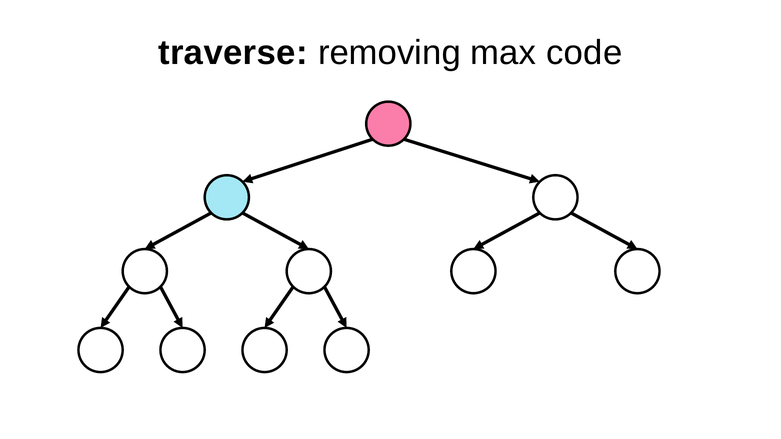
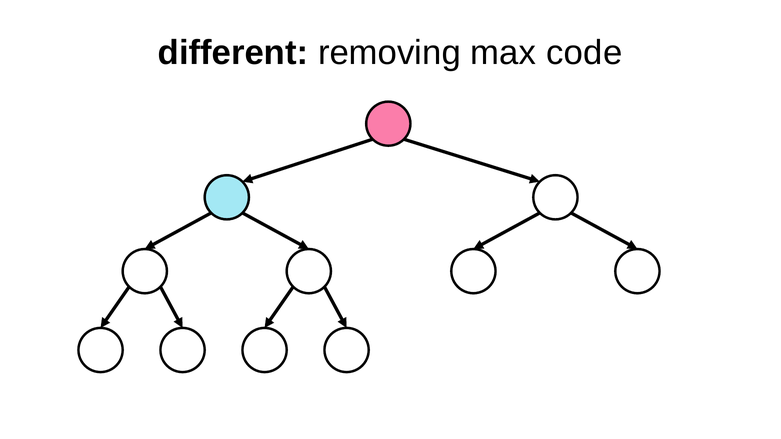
traverse: traverse -> different
